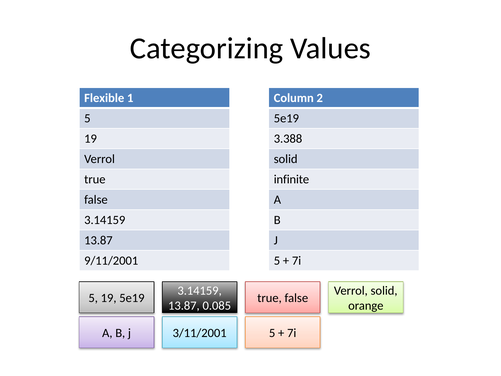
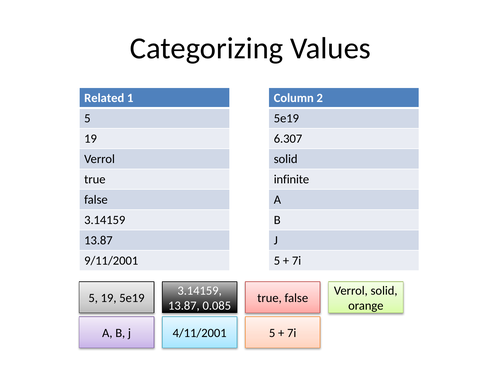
Flexible: Flexible -> Related
3.388: 3.388 -> 6.307
3/11/2001: 3/11/2001 -> 4/11/2001
